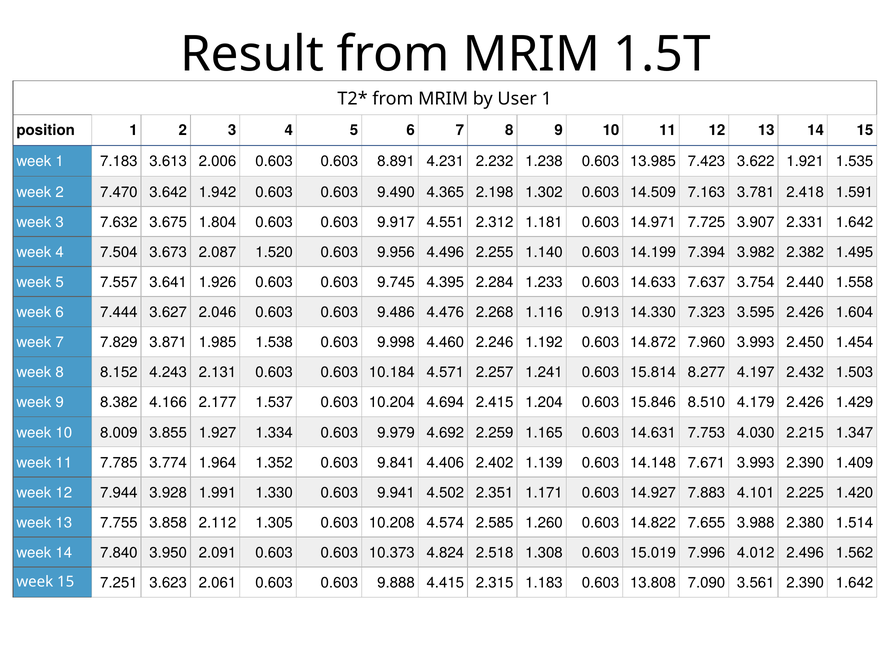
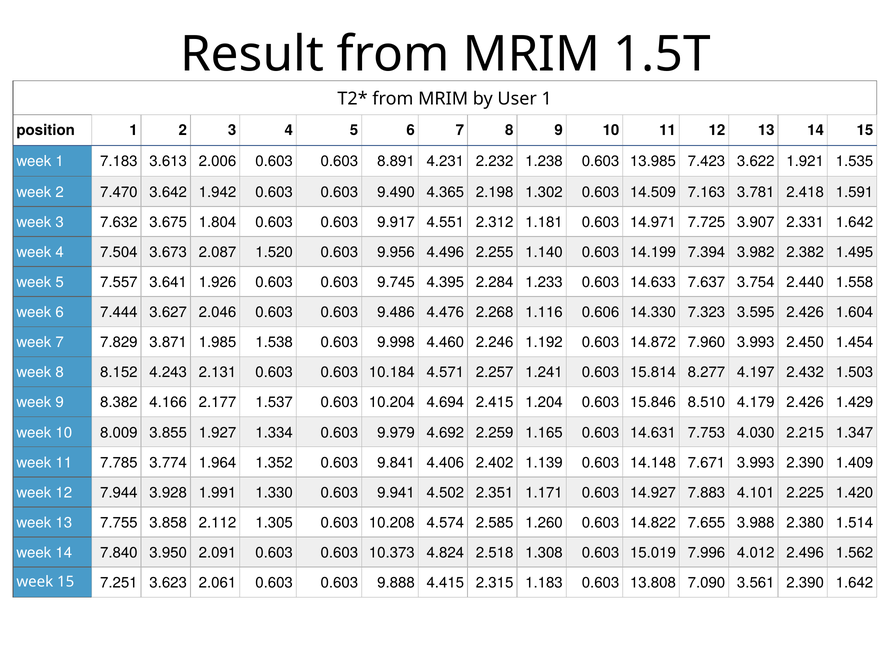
0.913: 0.913 -> 0.606
